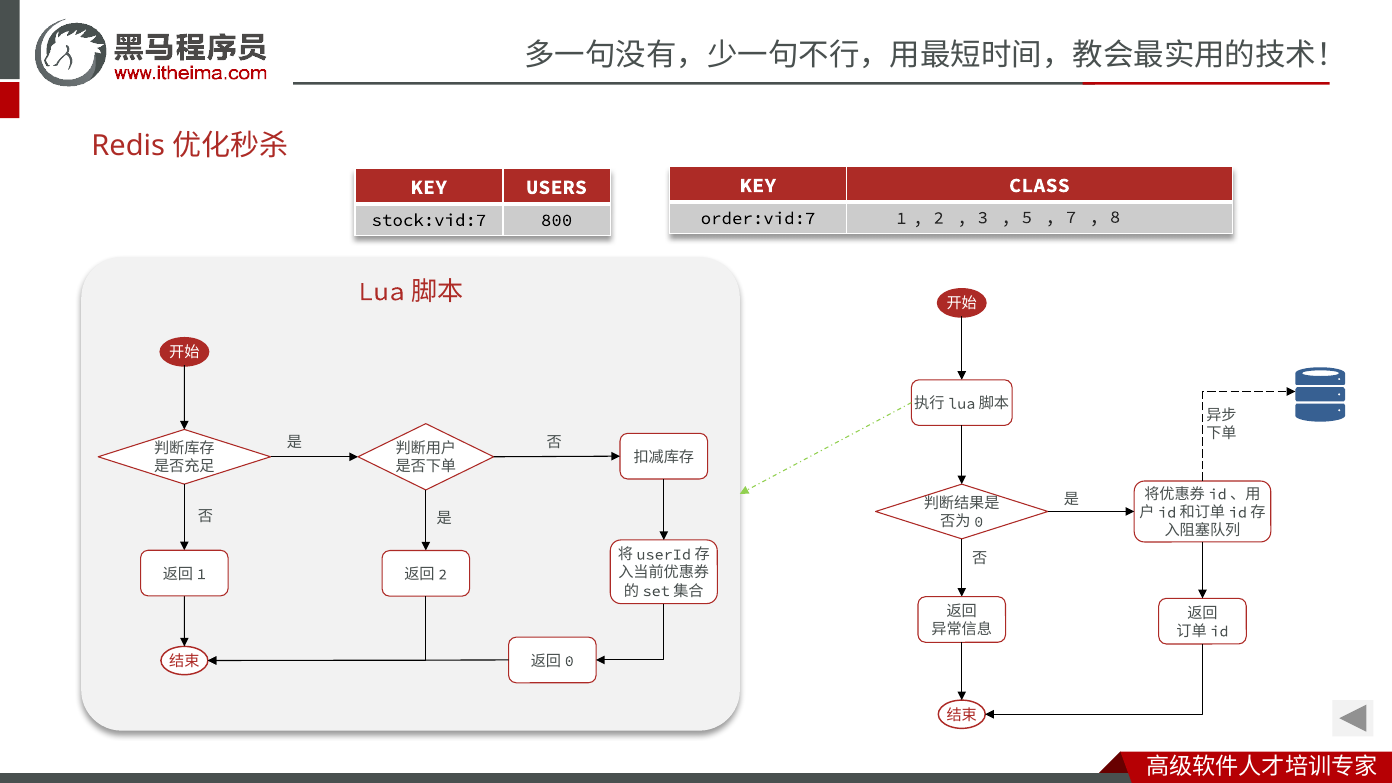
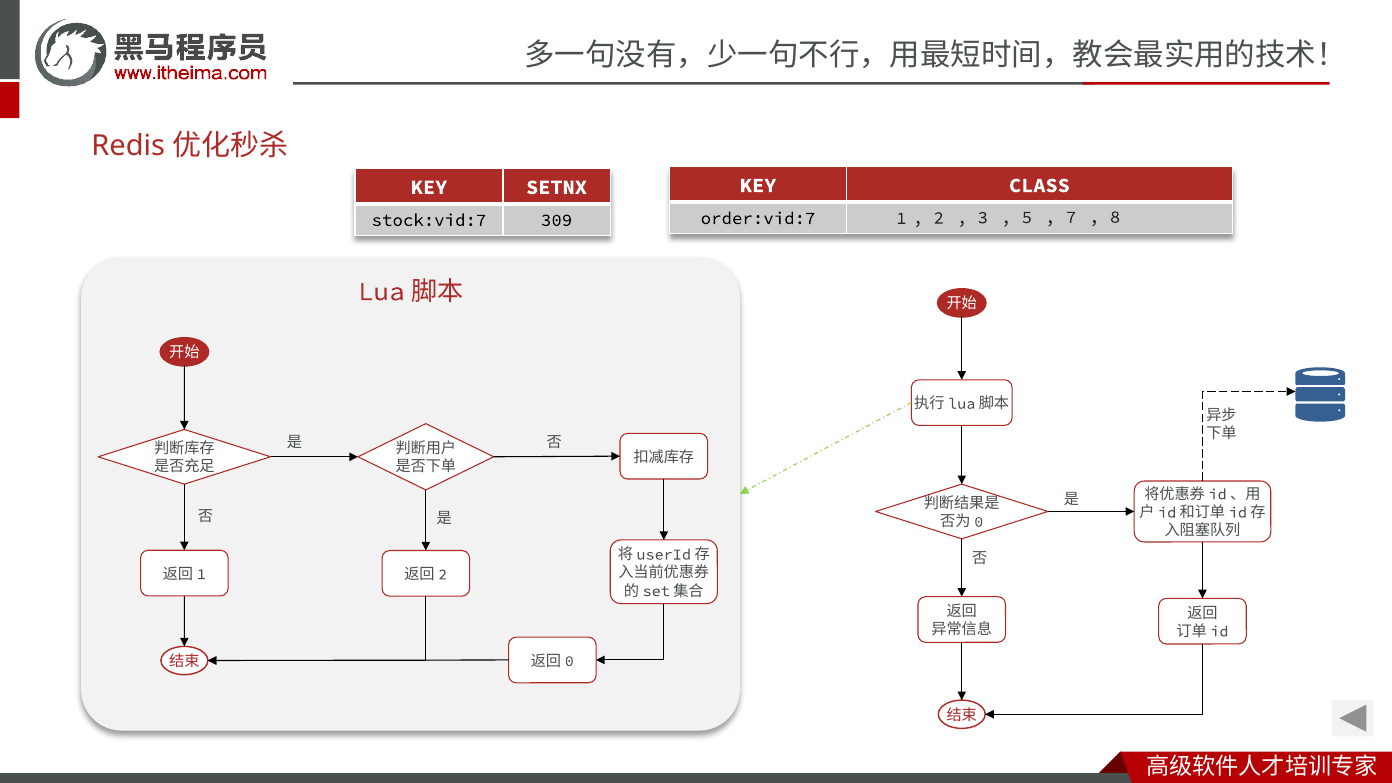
USERS: USERS -> SETNX
800: 800 -> 309
